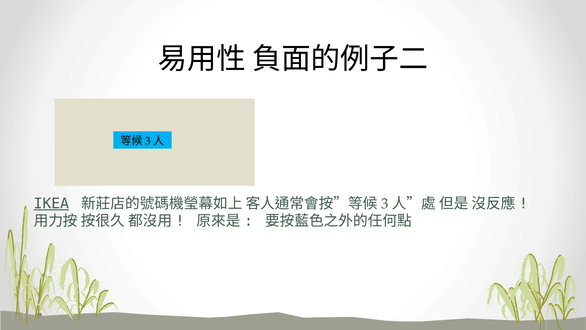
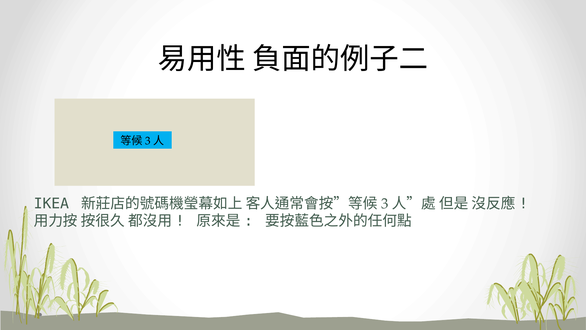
IKEA underline: present -> none
